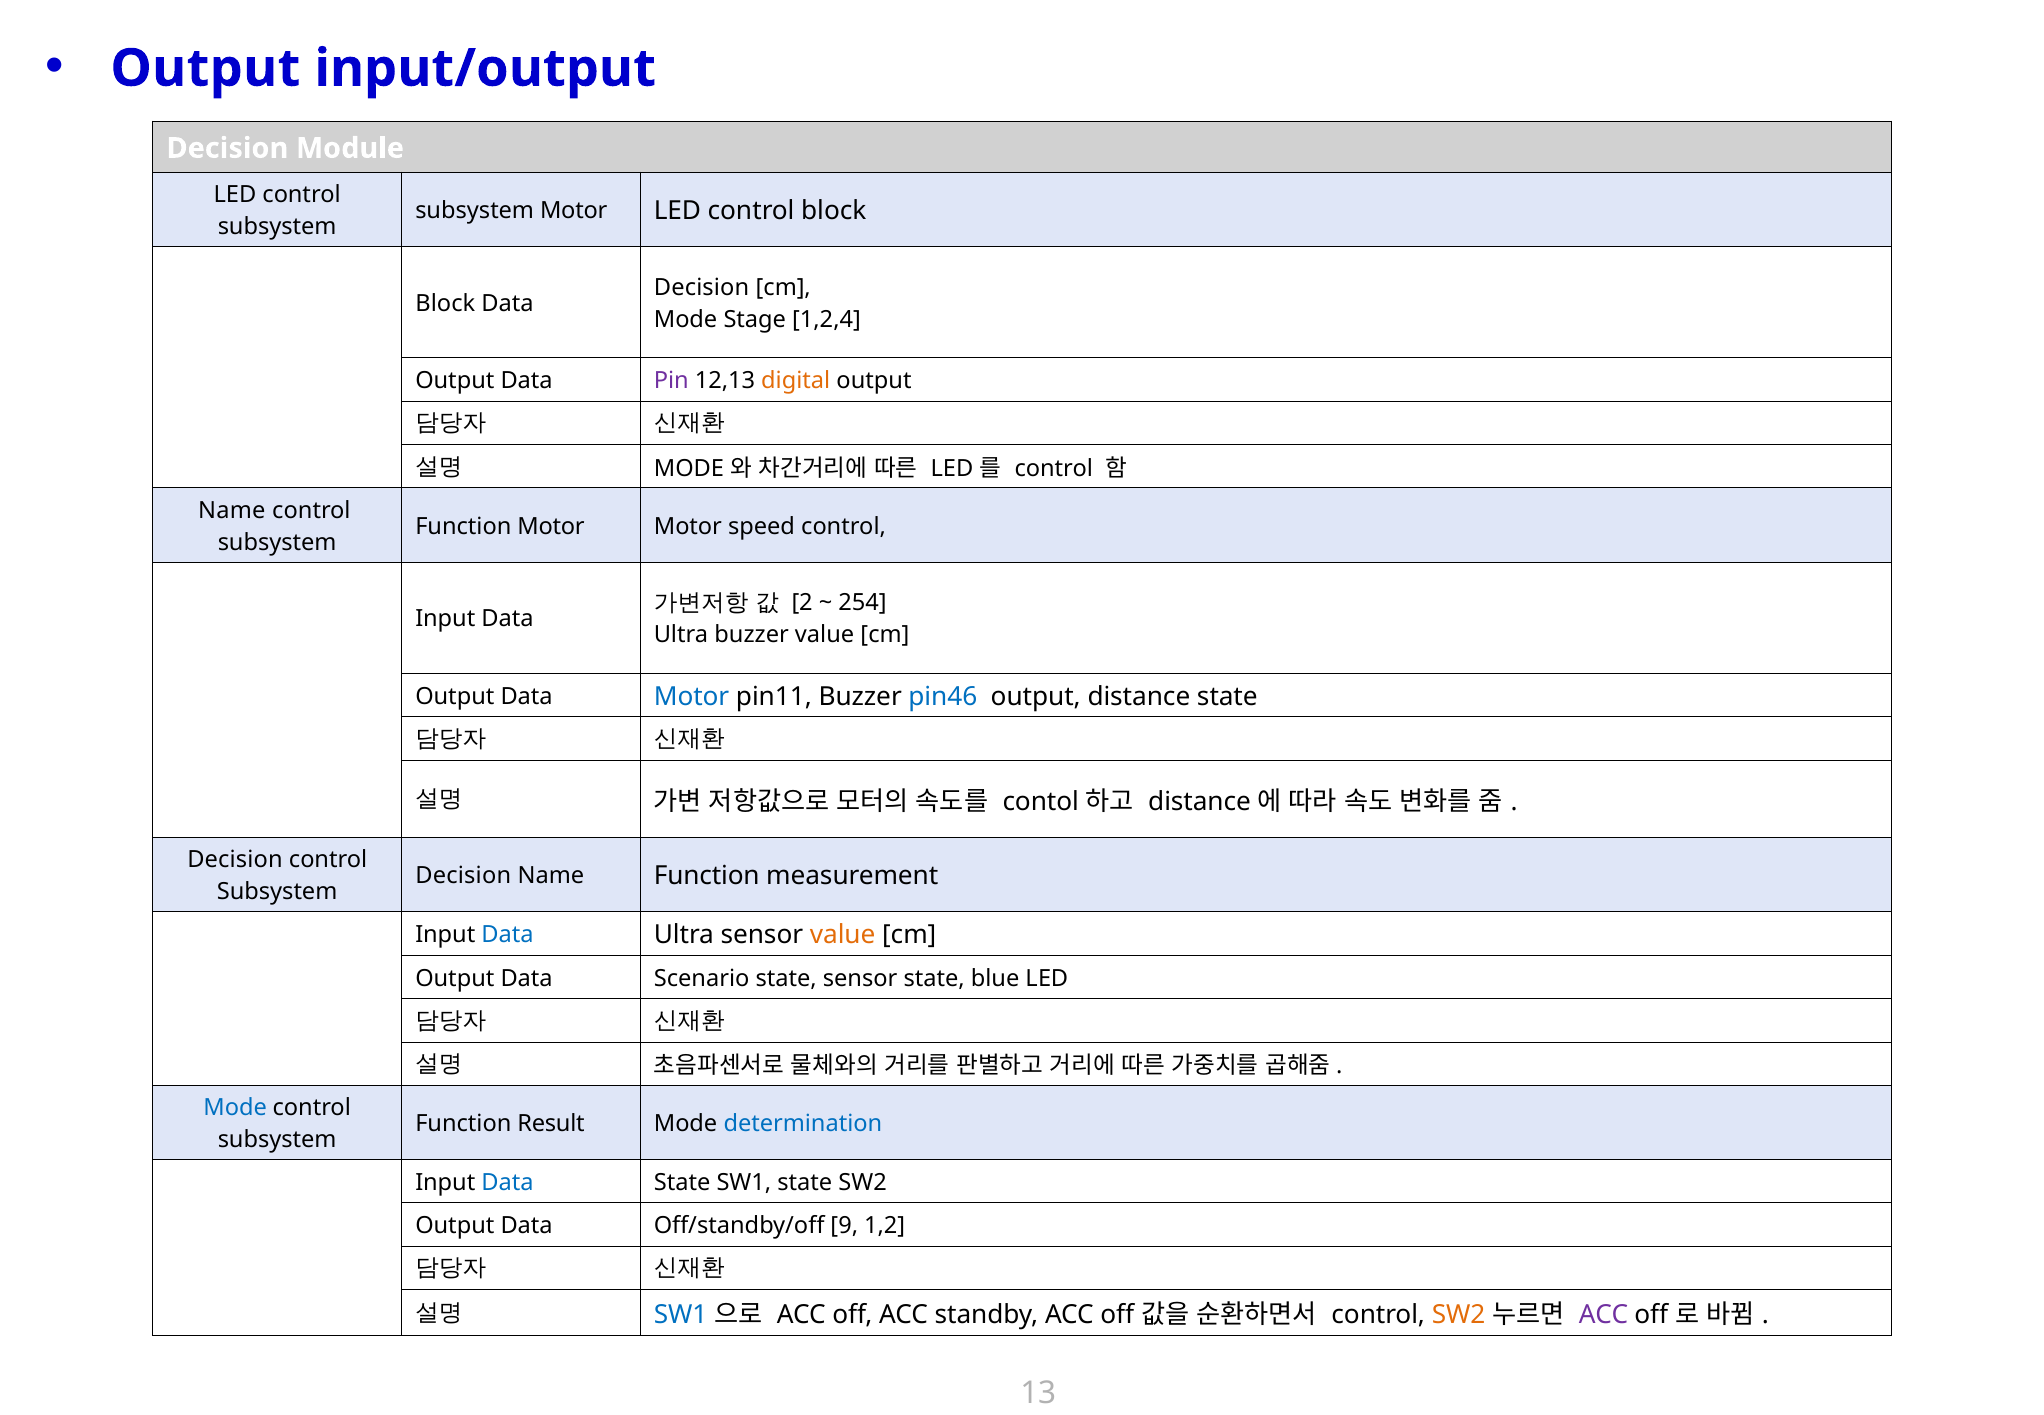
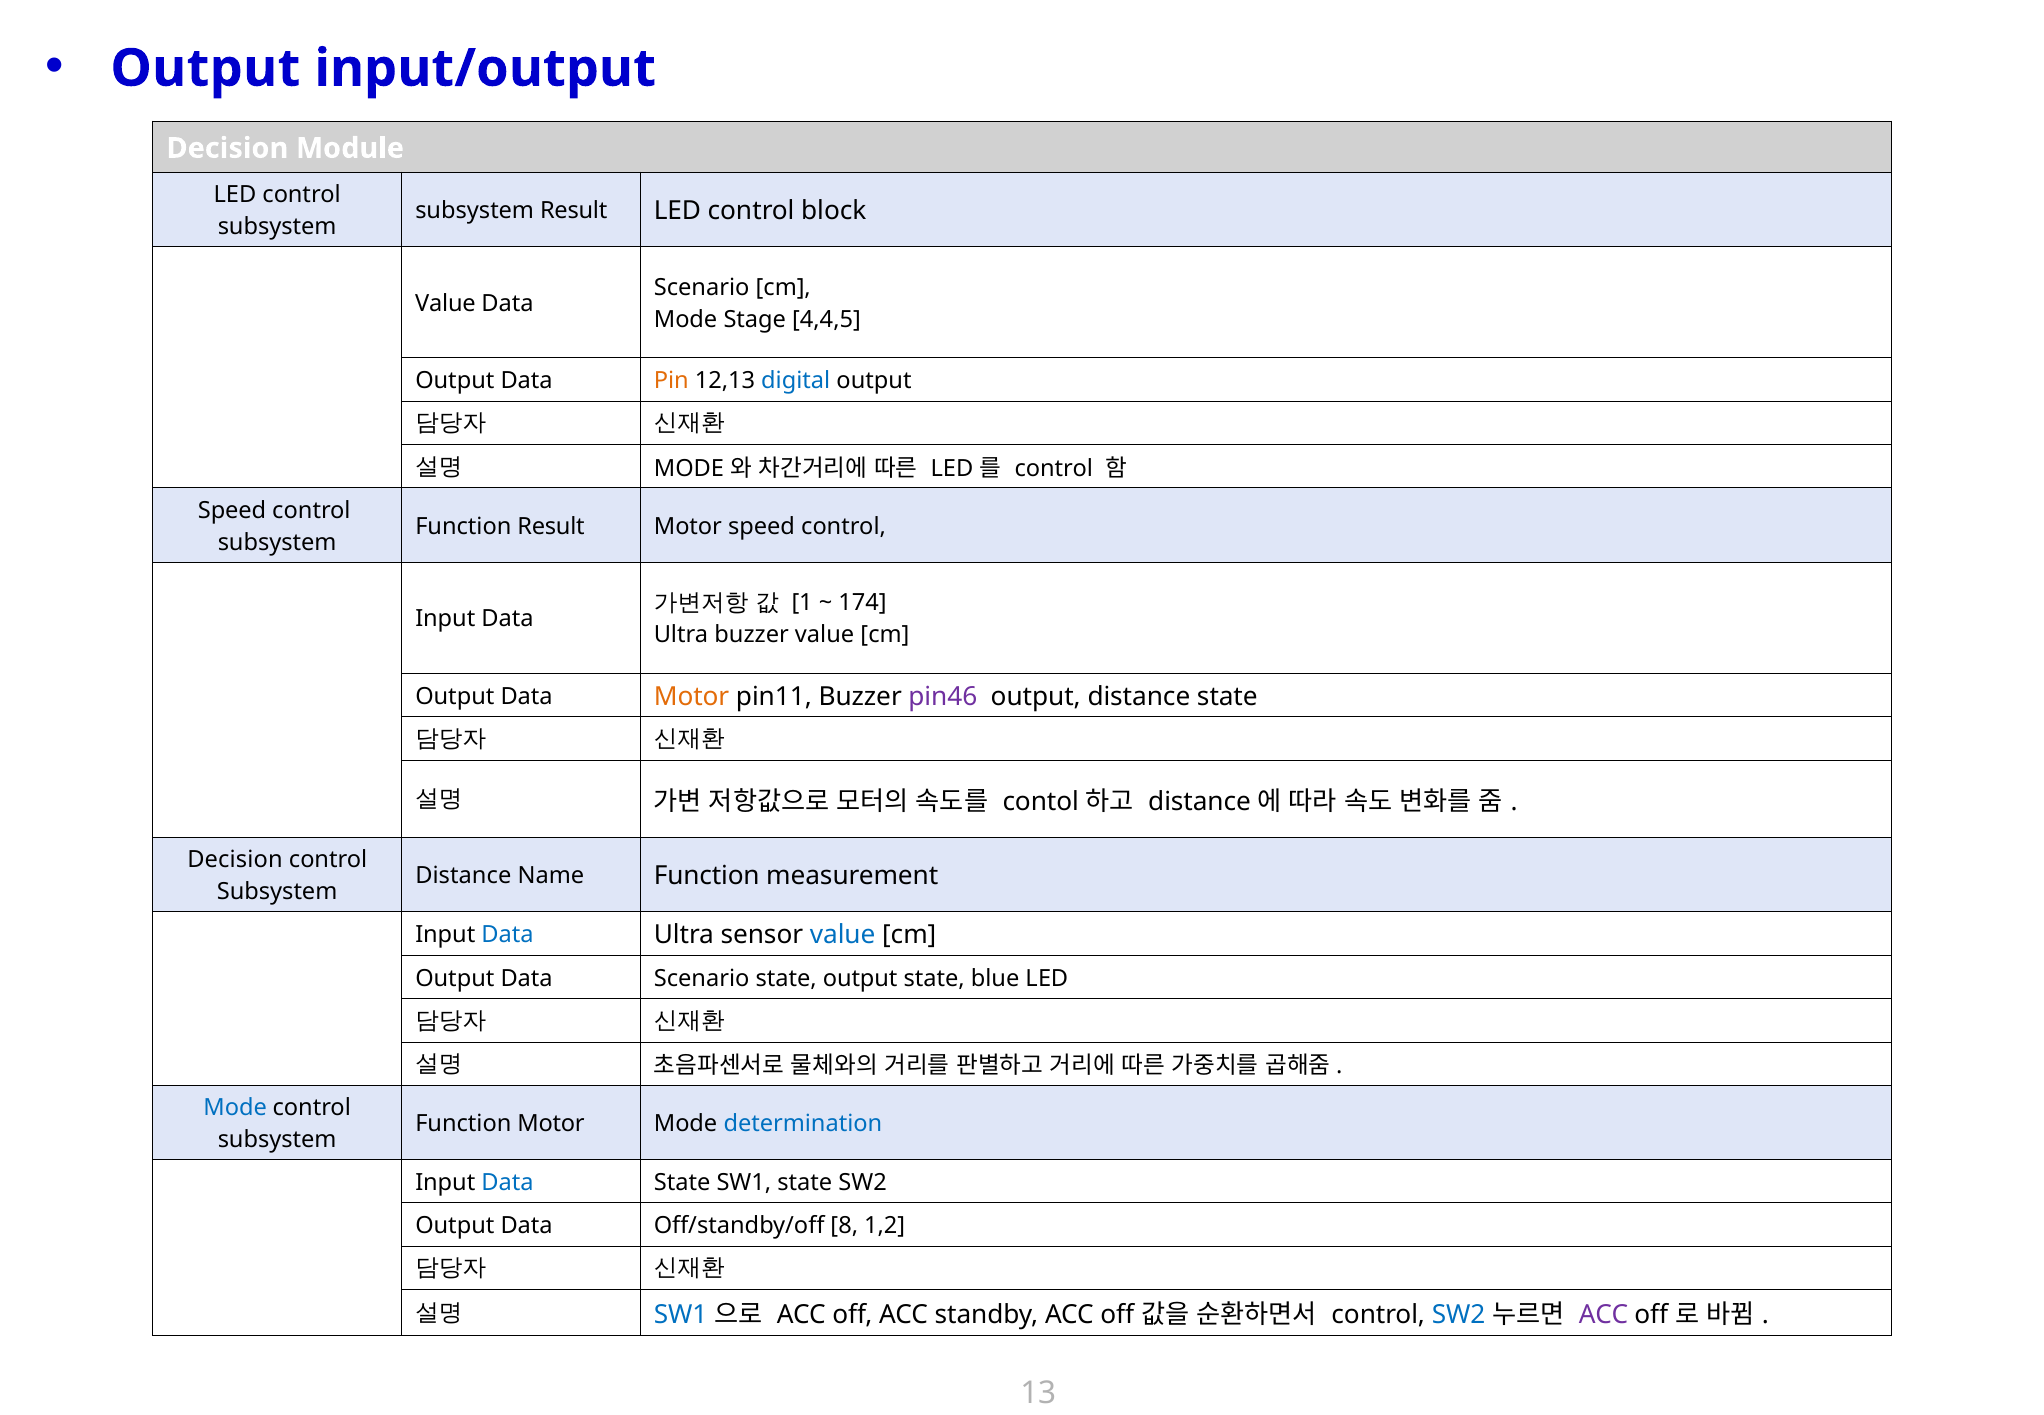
subsystem Motor: Motor -> Result
Decision at (702, 287): Decision -> Scenario
Block at (445, 303): Block -> Value
1,2,4: 1,2,4 -> 4,4,5
Pin colour: purple -> orange
digital colour: orange -> blue
Name at (232, 510): Name -> Speed
Function Motor: Motor -> Result
2: 2 -> 1
254: 254 -> 174
Motor at (692, 697) colour: blue -> orange
pin46 colour: blue -> purple
Decision at (463, 876): Decision -> Distance
value at (843, 935) colour: orange -> blue
state sensor: sensor -> output
Function Result: Result -> Motor
9: 9 -> 8
SW2 at (1459, 1315) colour: orange -> blue
